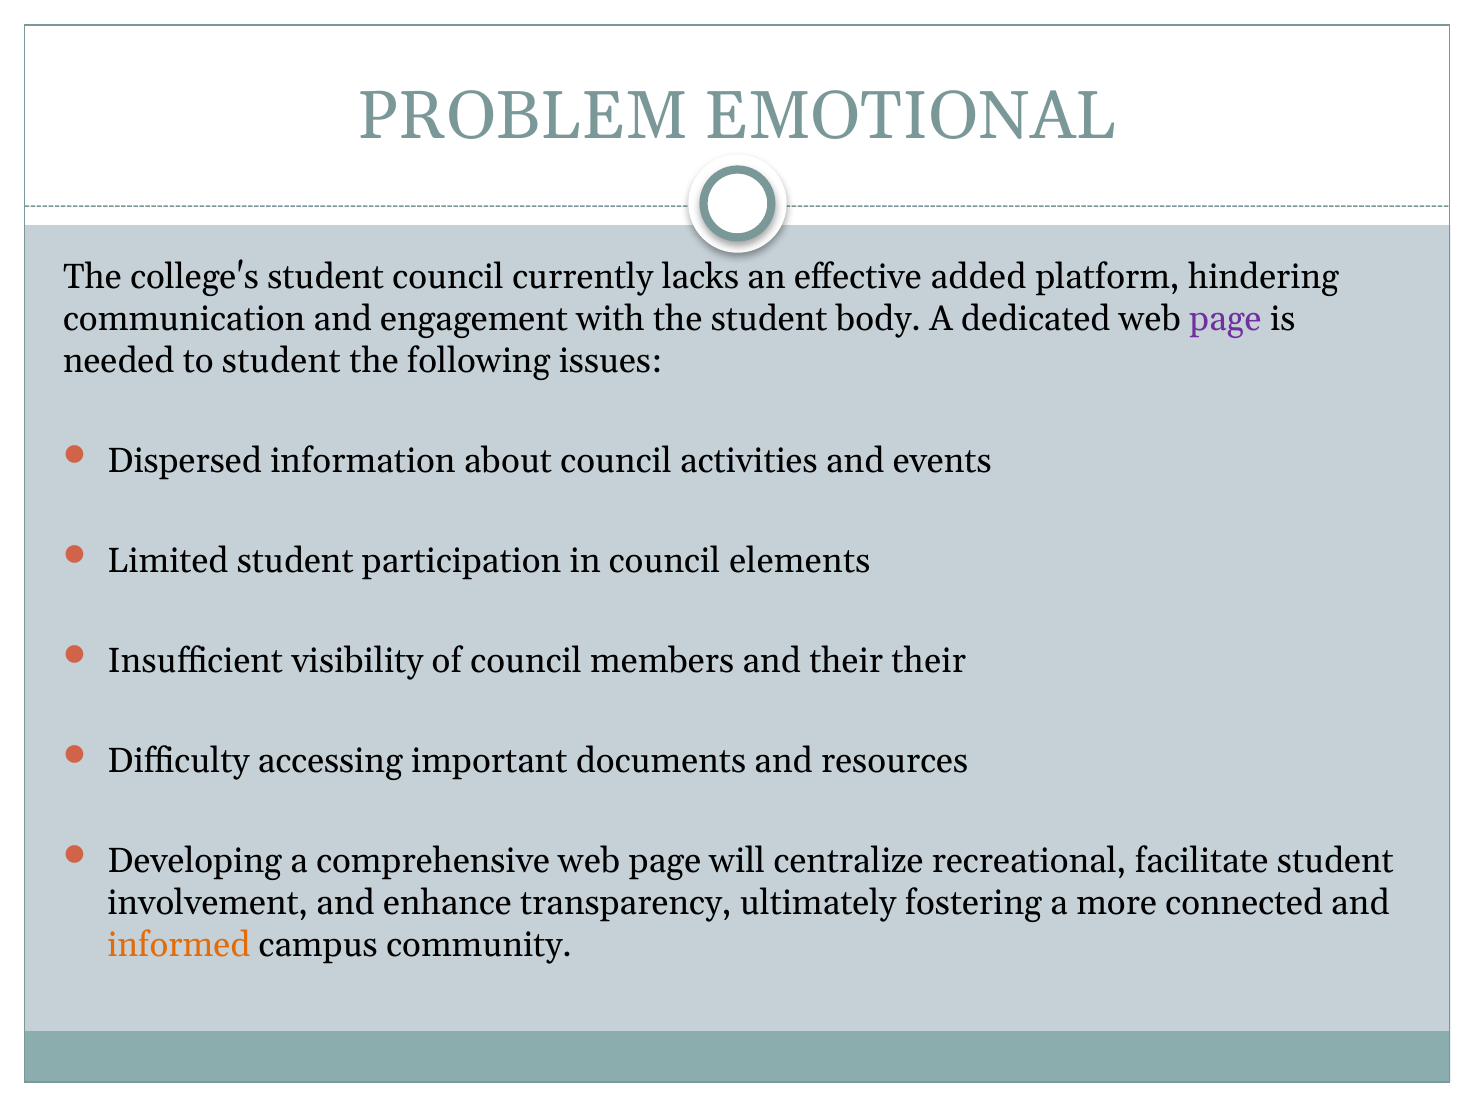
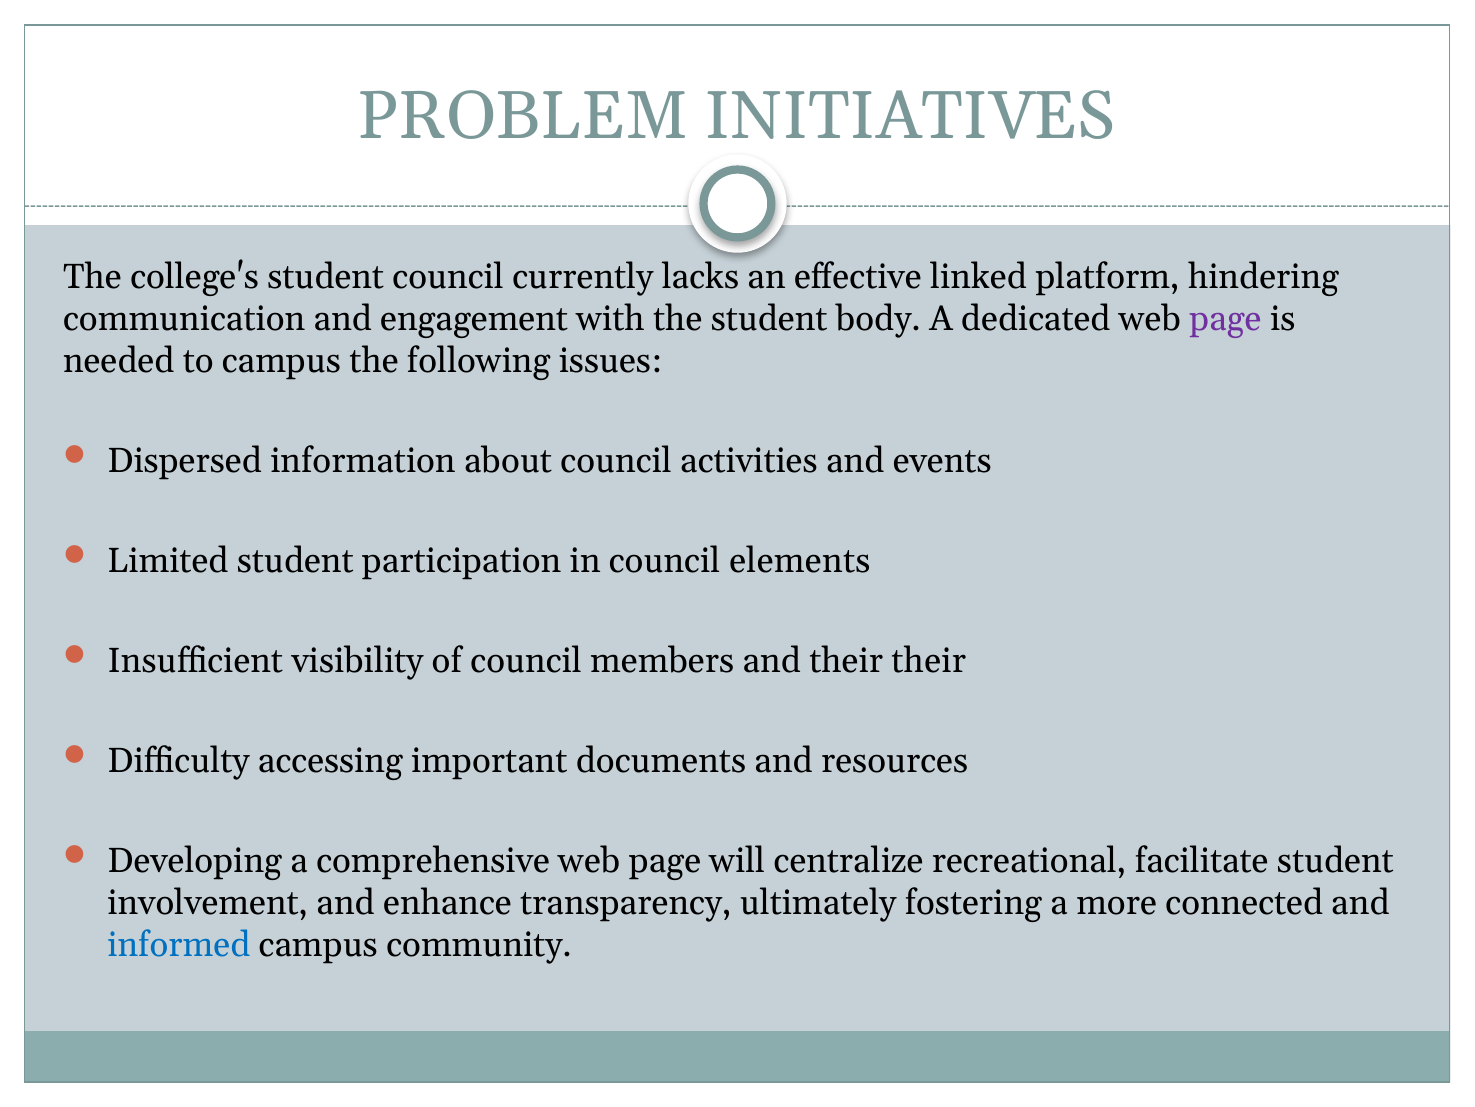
EMOTIONAL: EMOTIONAL -> INITIATIVES
added: added -> linked
to student: student -> campus
informed colour: orange -> blue
